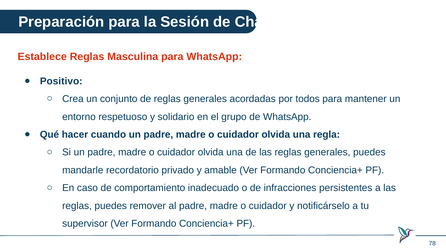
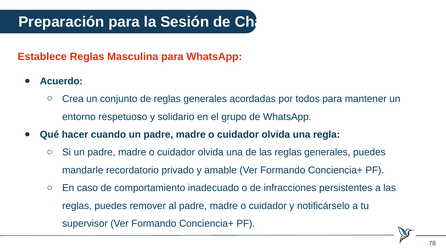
Positivo: Positivo -> Acuerdo
